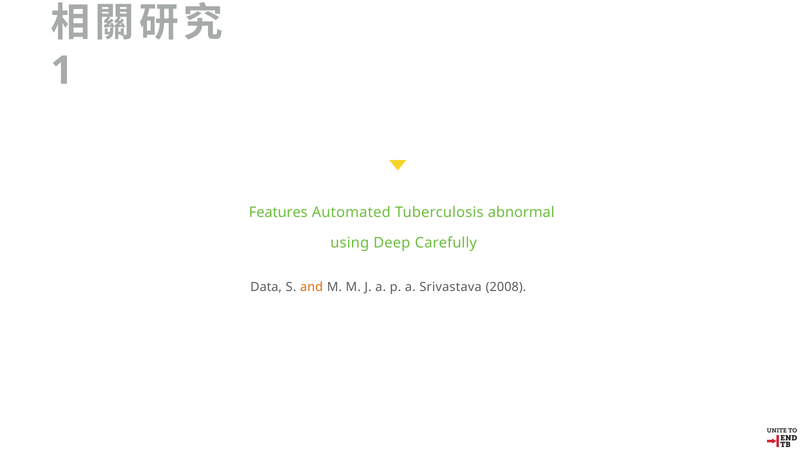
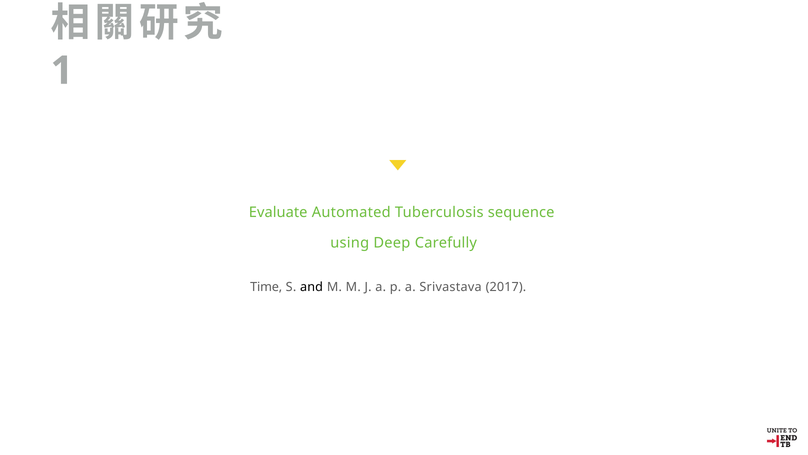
Features: Features -> Evaluate
abnormal: abnormal -> sequence
Data: Data -> Time
and colour: orange -> black
2008: 2008 -> 2017
